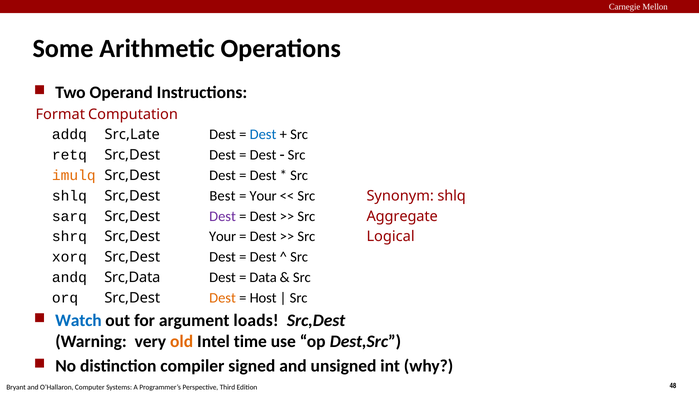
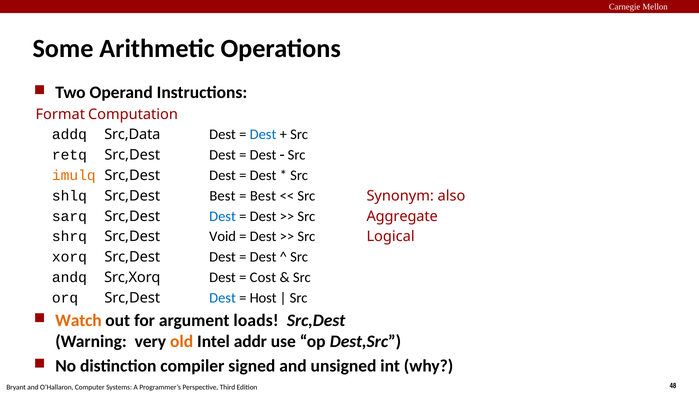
Src,Late: Src,Late -> Src,Data
Your at (263, 196): Your -> Best
Synonym shlq: shlq -> also
Dest at (223, 216) colour: purple -> blue
Src,Dest Your: Your -> Void
Src,Data: Src,Data -> Src,Xorq
Data: Data -> Cost
Dest at (223, 298) colour: orange -> blue
Watch colour: blue -> orange
time: time -> addr
